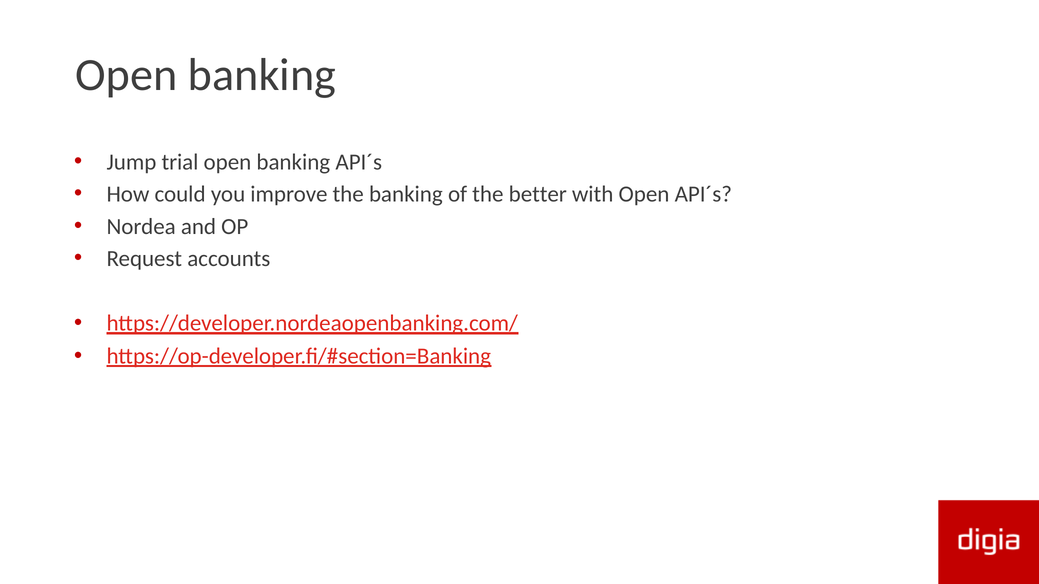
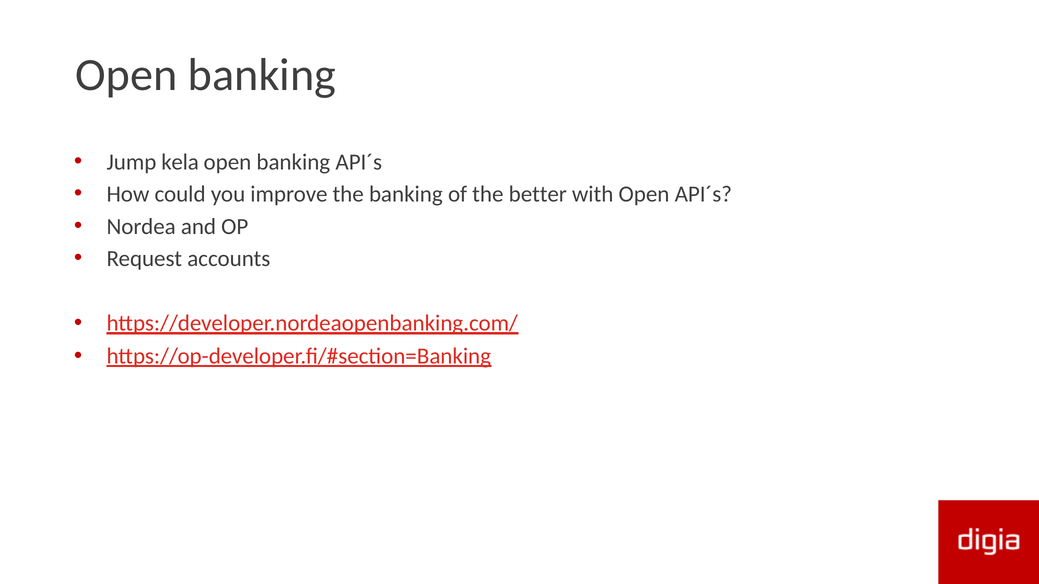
trial: trial -> kela
